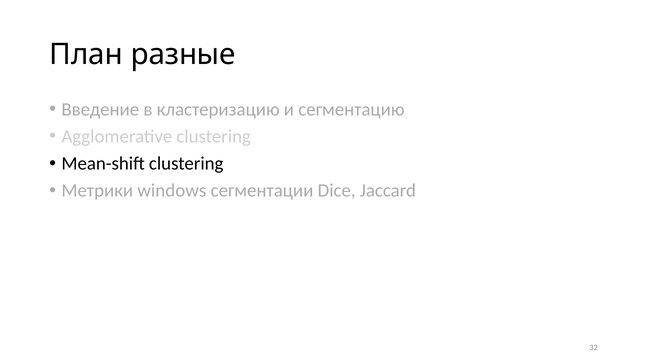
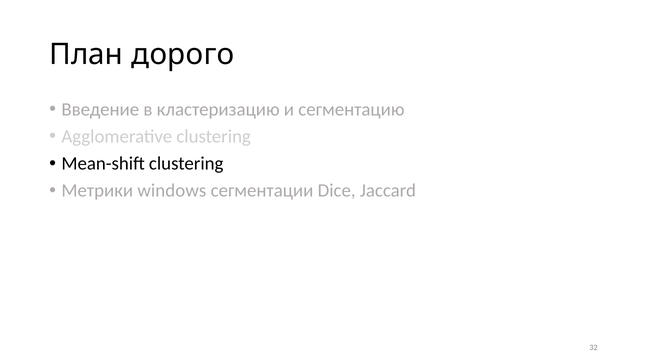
разные: разные -> дорого
